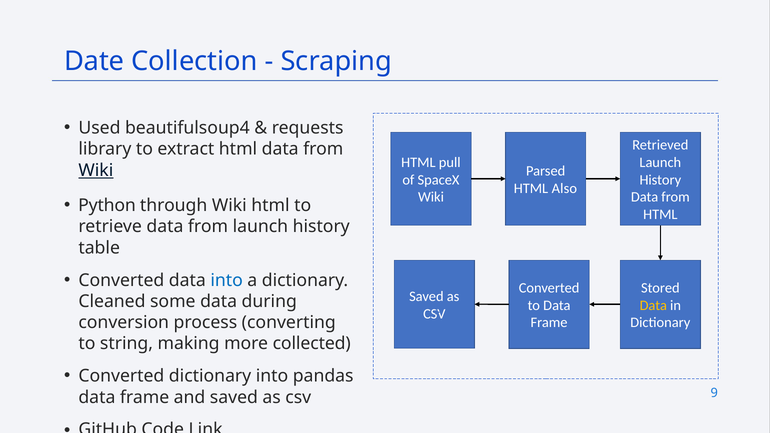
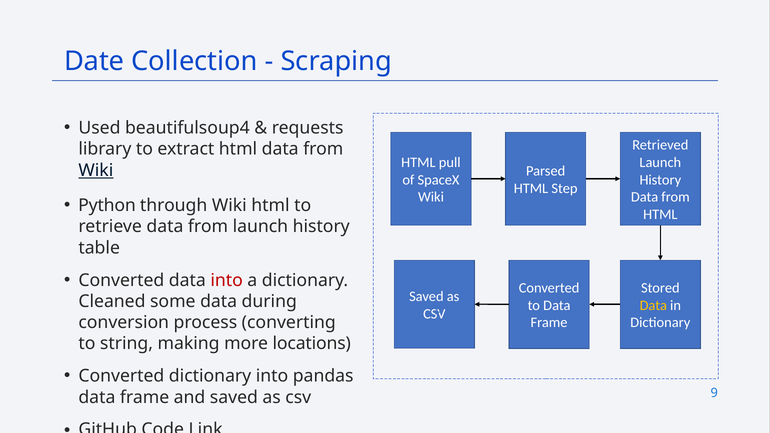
Also: Also -> Step
into at (227, 280) colour: blue -> red
collected: collected -> locations
